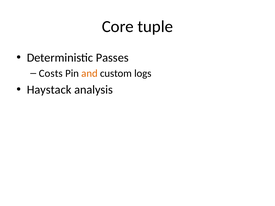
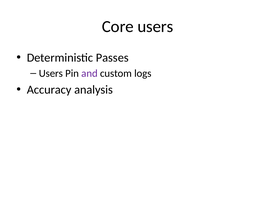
Core tuple: tuple -> users
Costs at (51, 73): Costs -> Users
and colour: orange -> purple
Haystack: Haystack -> Accuracy
